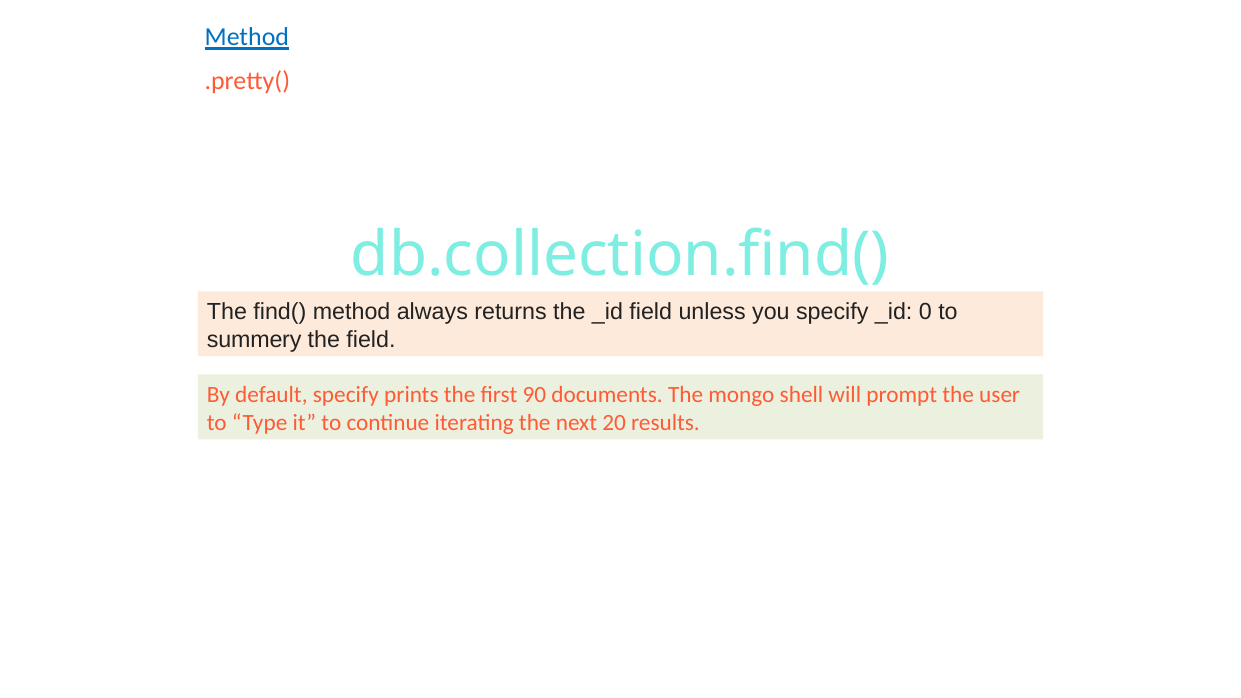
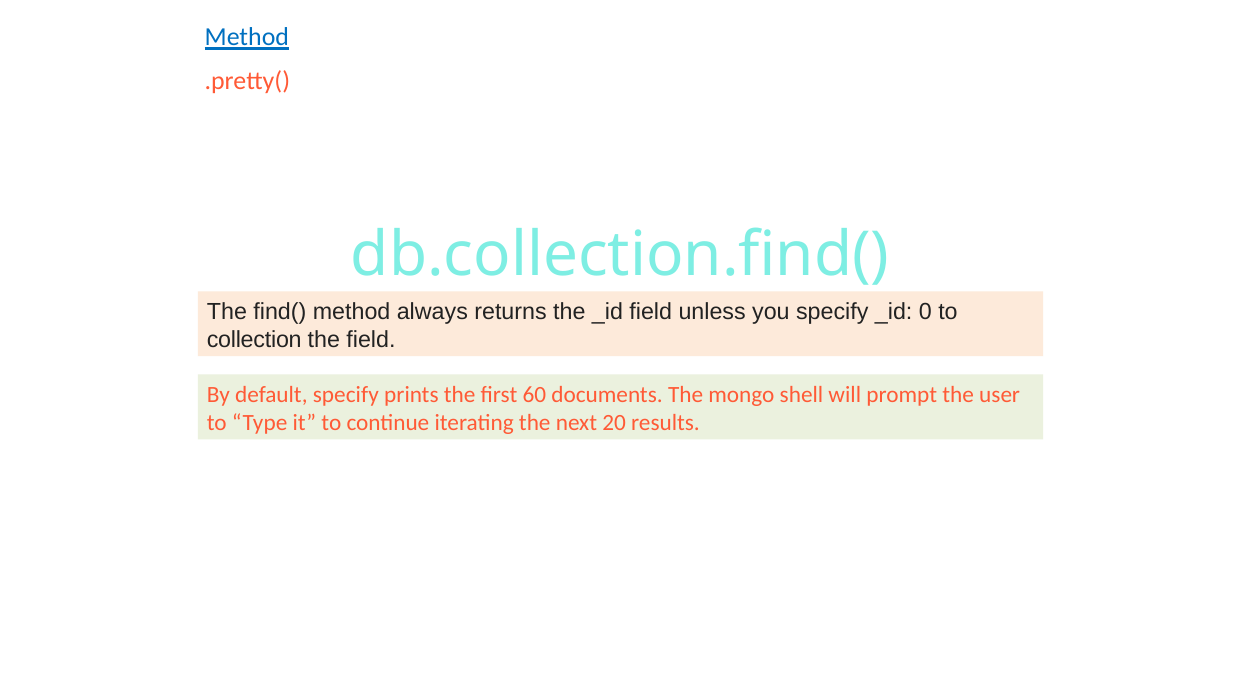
summery: summery -> collection
90: 90 -> 60
